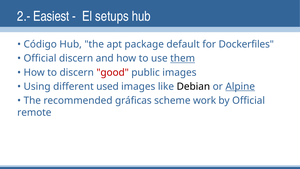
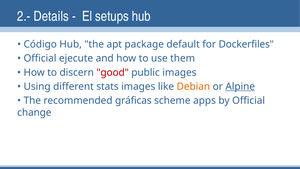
Easiest: Easiest -> Details
Official discern: discern -> ejecute
them underline: present -> none
used: used -> stats
Debian colour: black -> orange
work: work -> apps
remote: remote -> change
